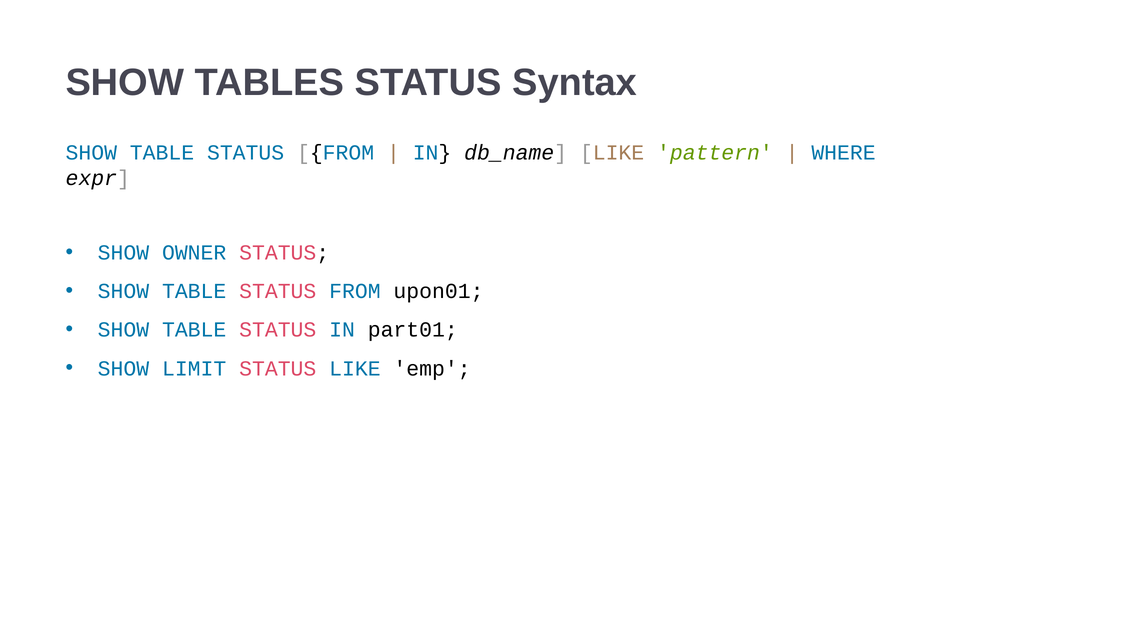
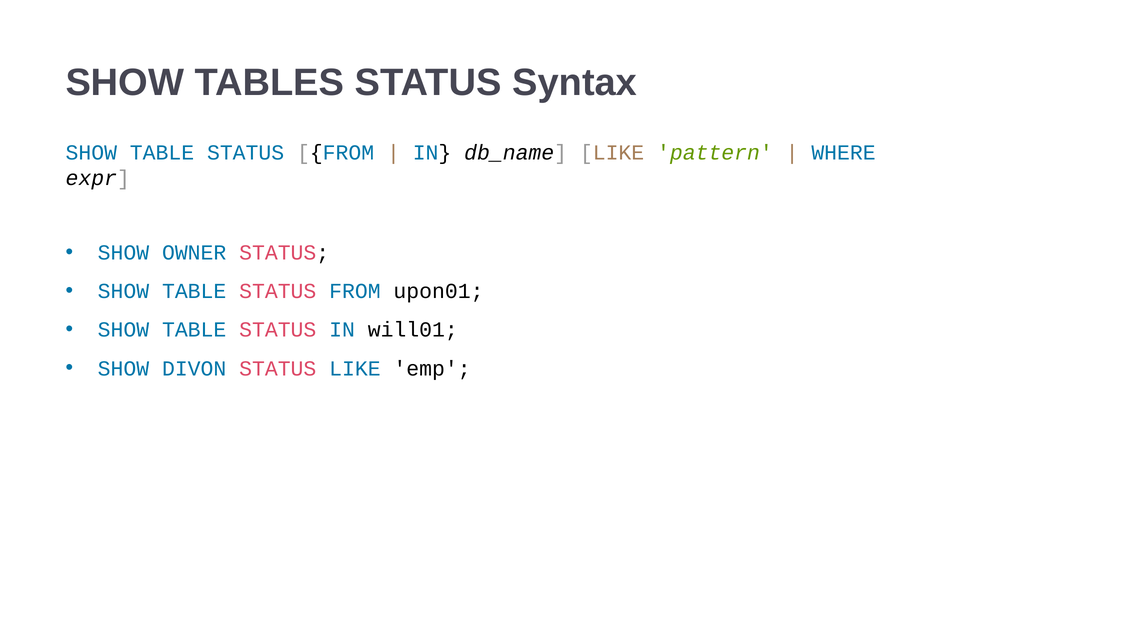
part01: part01 -> will01
LIMIT: LIMIT -> DIVON
